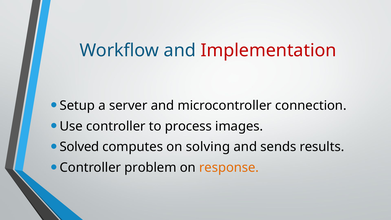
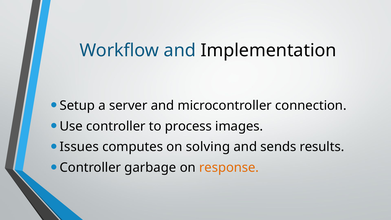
Implementation colour: red -> black
Solved: Solved -> Issues
problem: problem -> garbage
